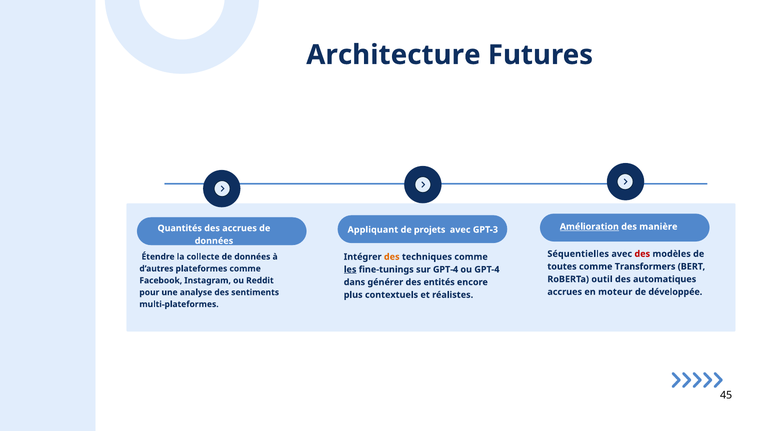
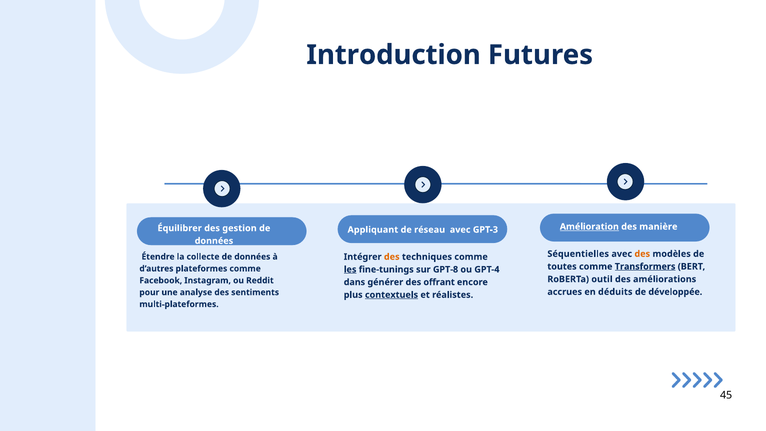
Architecture: Architecture -> Introduction
Quantités: Quantités -> Équilibrer
des accrues: accrues -> gestion
projets: projets -> réseau
des at (642, 254) colour: red -> orange
Transformers underline: none -> present
sur GPT-4: GPT-4 -> GPT-8
automatiques: automatiques -> améliorations
entités: entités -> offrant
moteur: moteur -> déduits
contextuels underline: none -> present
